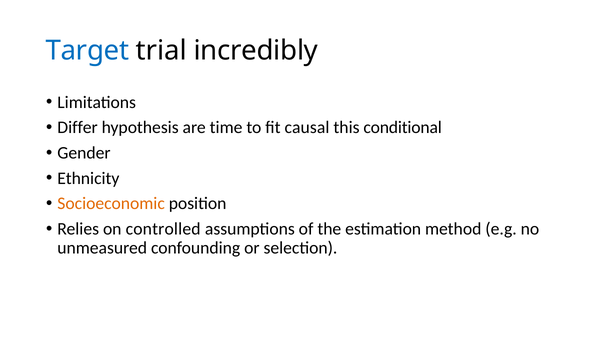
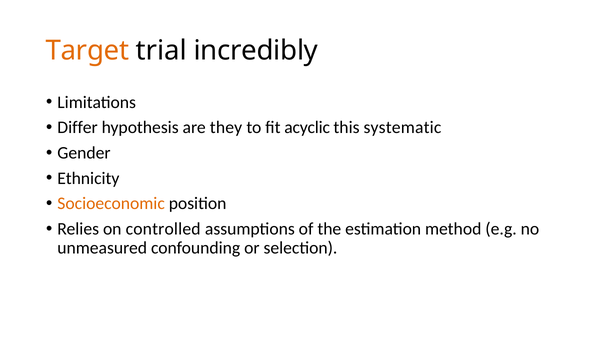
Target colour: blue -> orange
time: time -> they
causal: causal -> acyclic
conditional: conditional -> systematic
